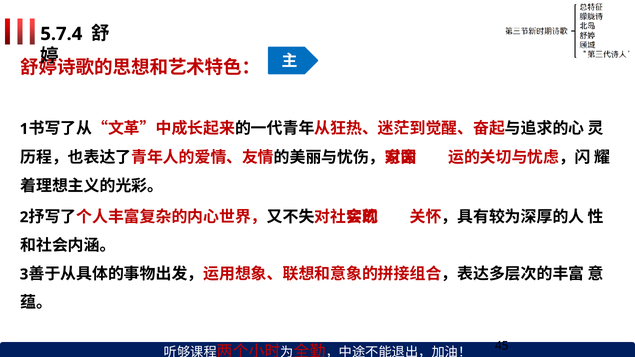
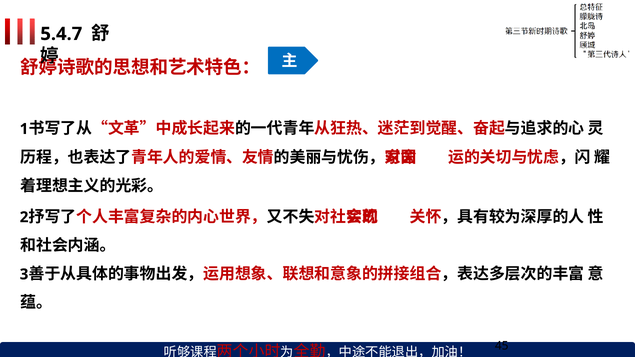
5.7.4: 5.7.4 -> 5.4.7
